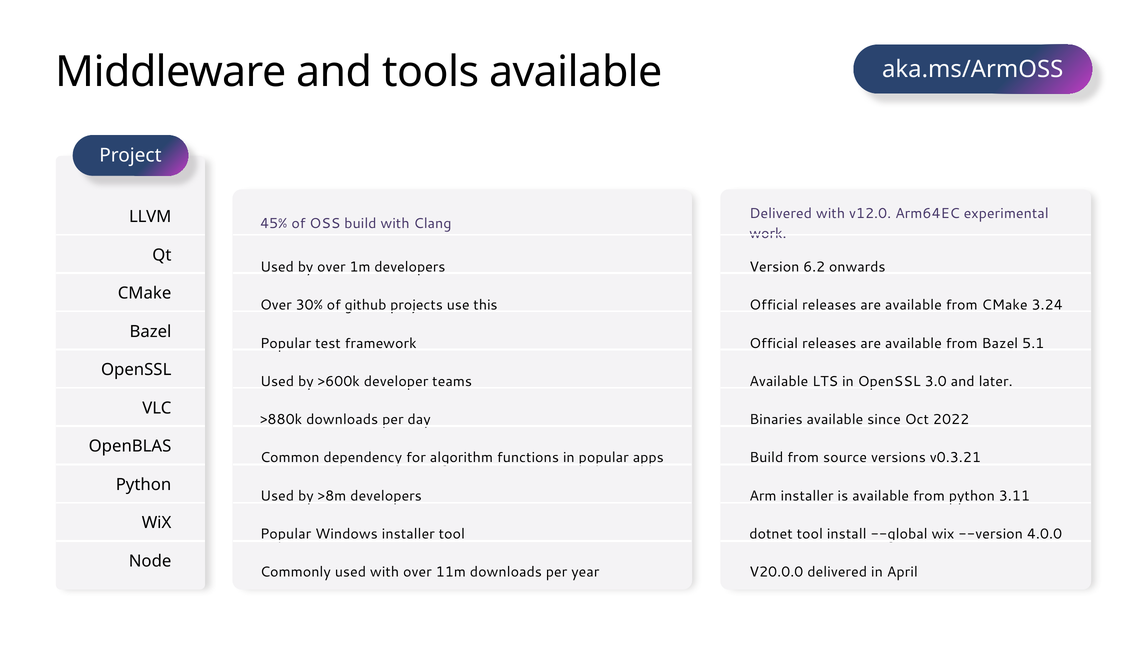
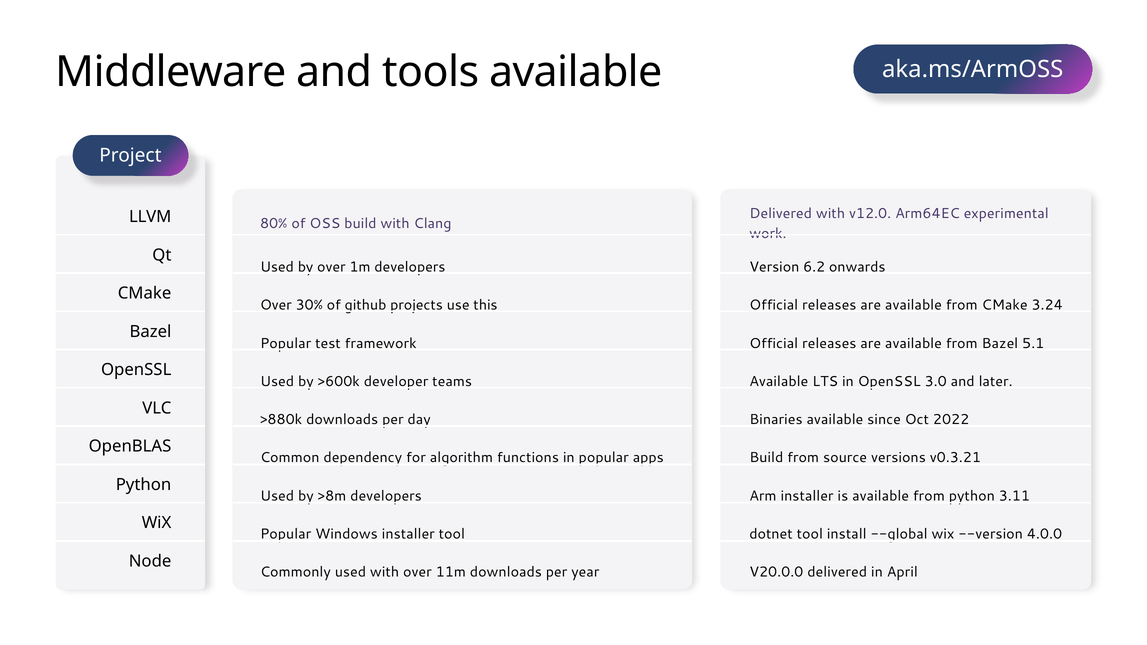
45%: 45% -> 80%
